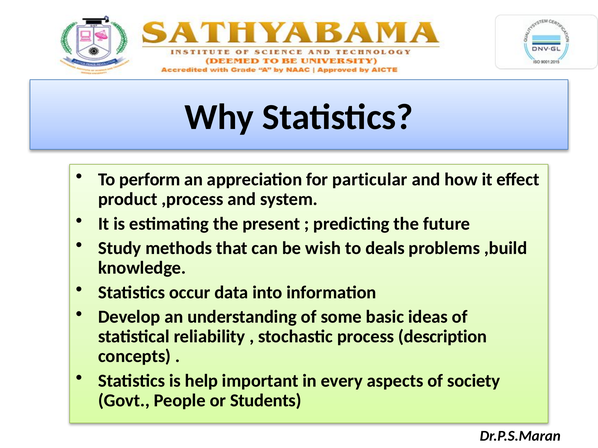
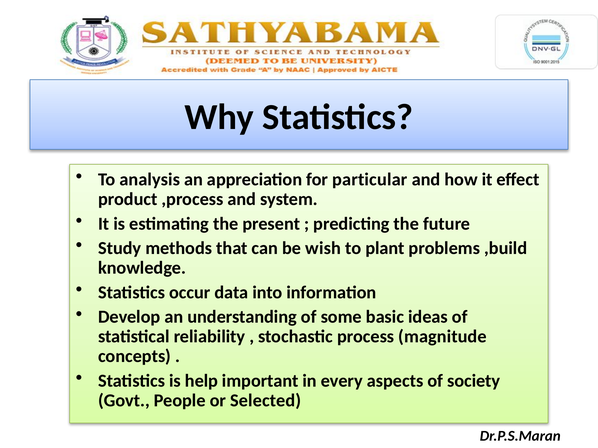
perform: perform -> analysis
deals: deals -> plant
description: description -> magnitude
Students: Students -> Selected
